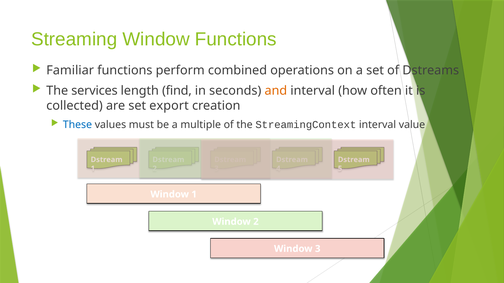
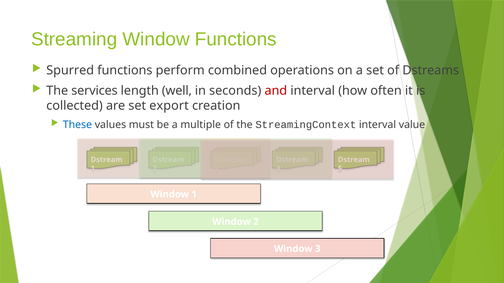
Familiar: Familiar -> Spurred
find: find -> well
and colour: orange -> red
